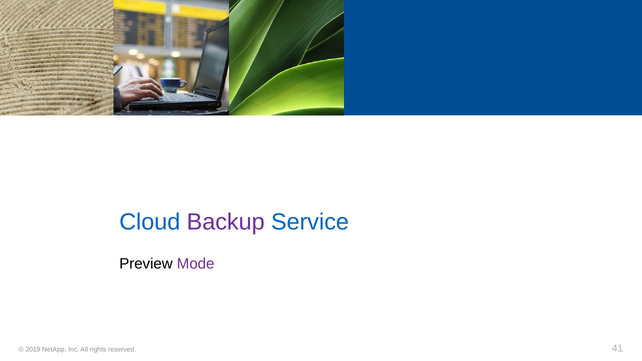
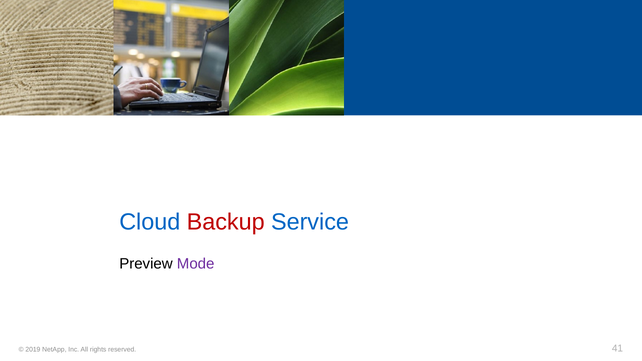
Backup colour: purple -> red
